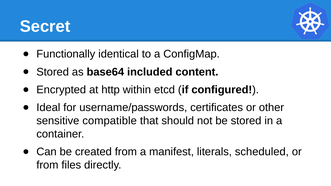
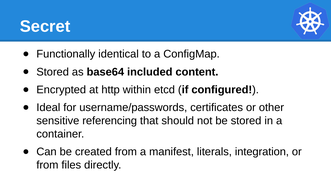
compatible: compatible -> referencing
scheduled: scheduled -> integration
